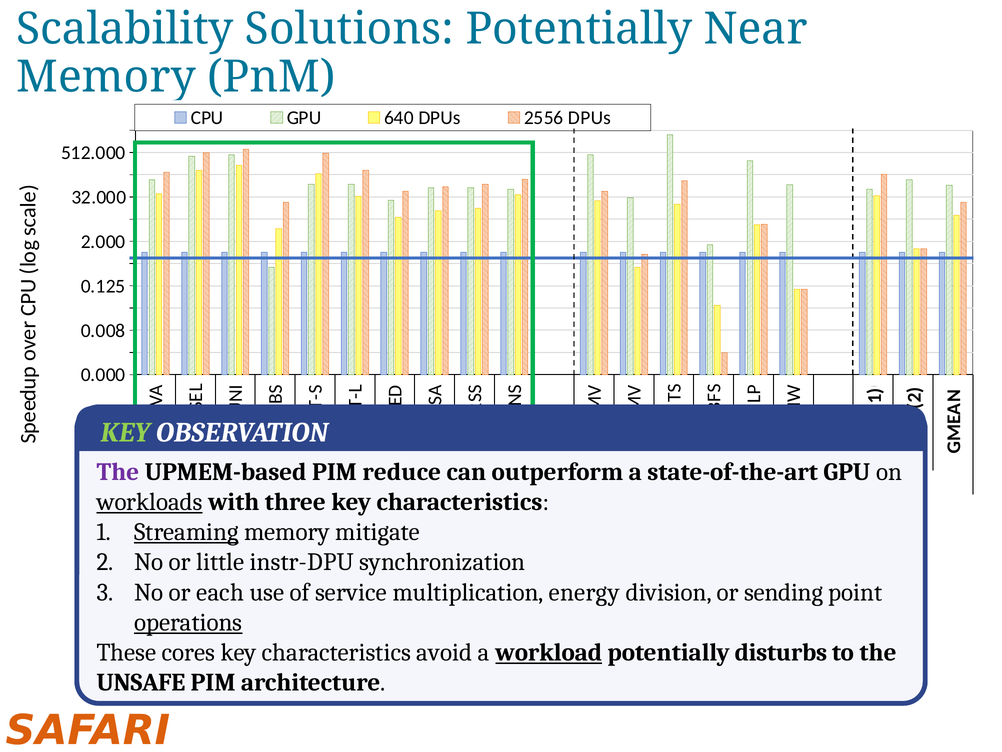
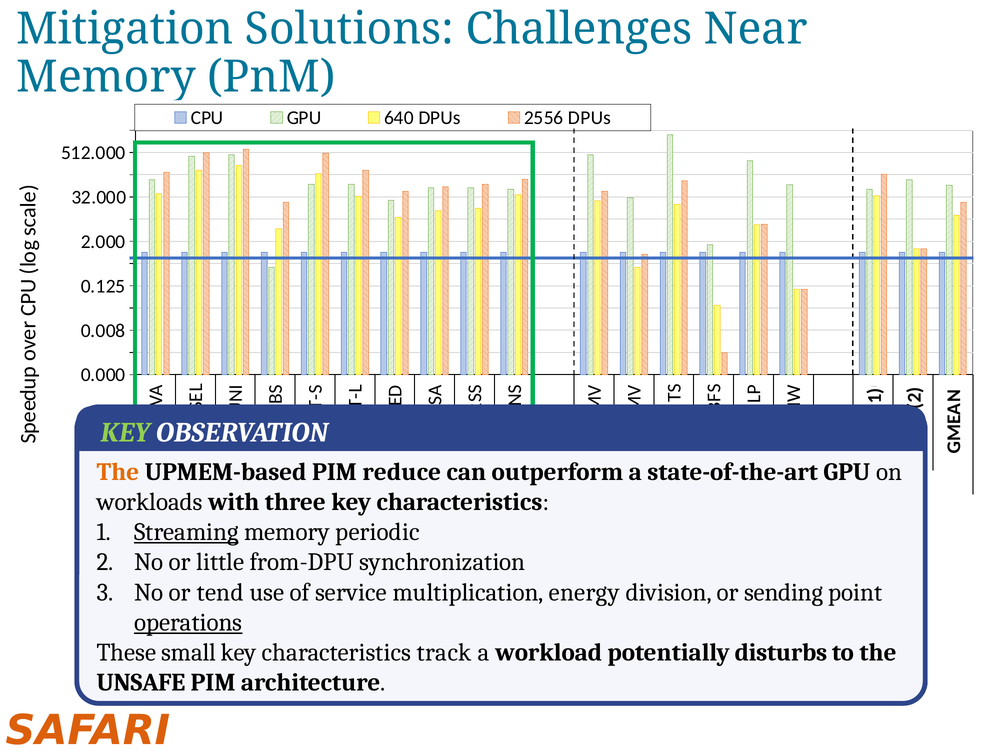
Scalability: Scalability -> Mitigation
Solutions Potentially: Potentially -> Challenges
The at (118, 472) colour: purple -> orange
workloads at (150, 502) underline: present -> none
mitigate: mitigate -> periodic
instr-DPU: instr-DPU -> from-DPU
each: each -> tend
cores: cores -> small
avoid: avoid -> track
workload underline: present -> none
